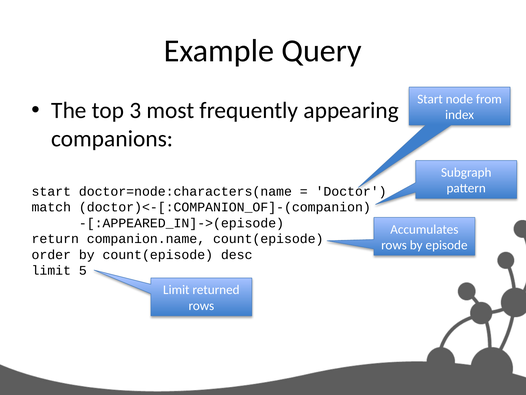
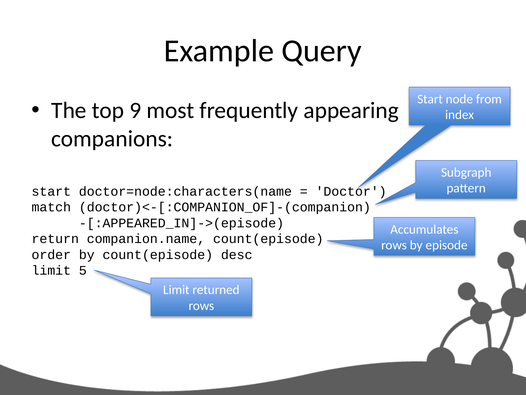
3: 3 -> 9
